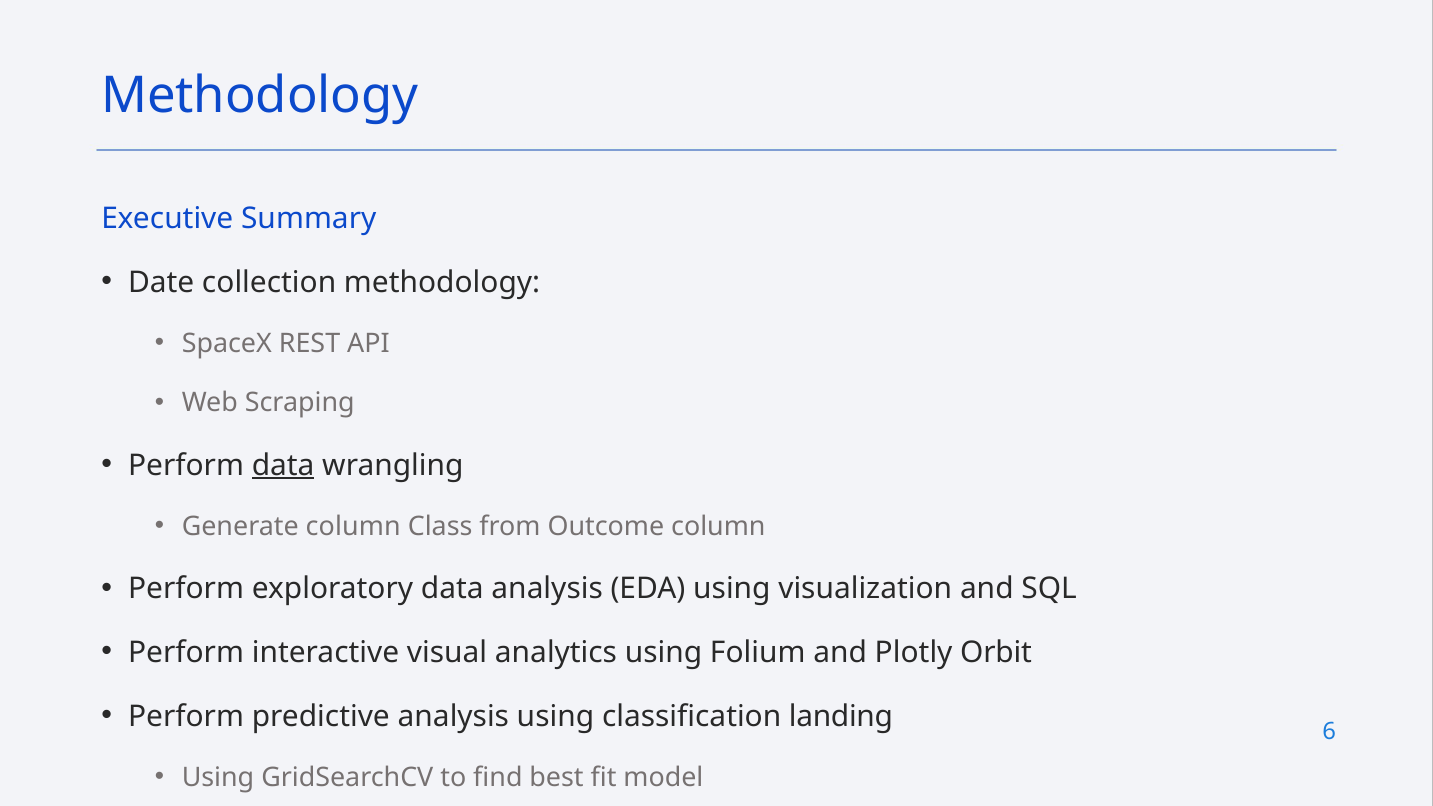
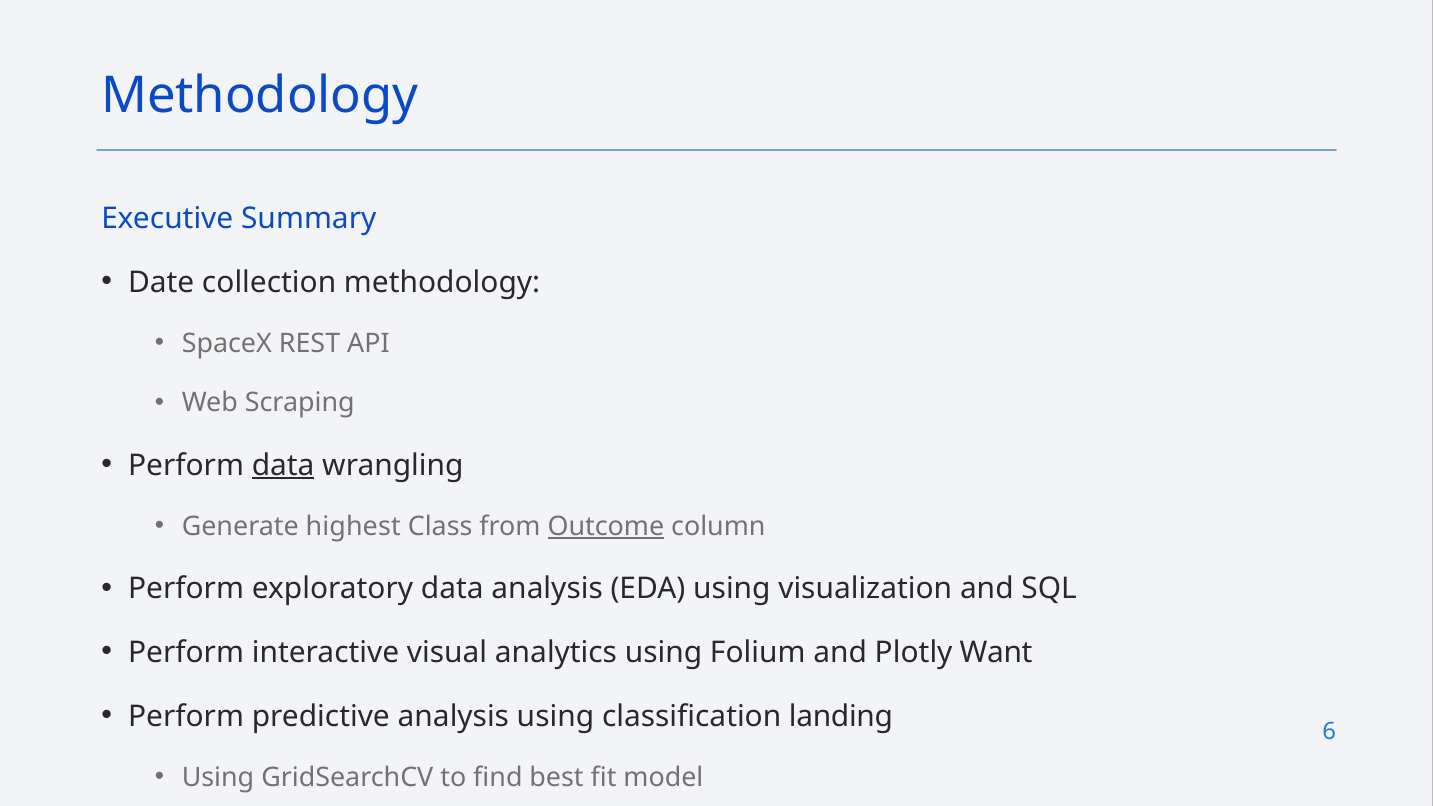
Generate column: column -> highest
Outcome underline: none -> present
Orbit: Orbit -> Want
